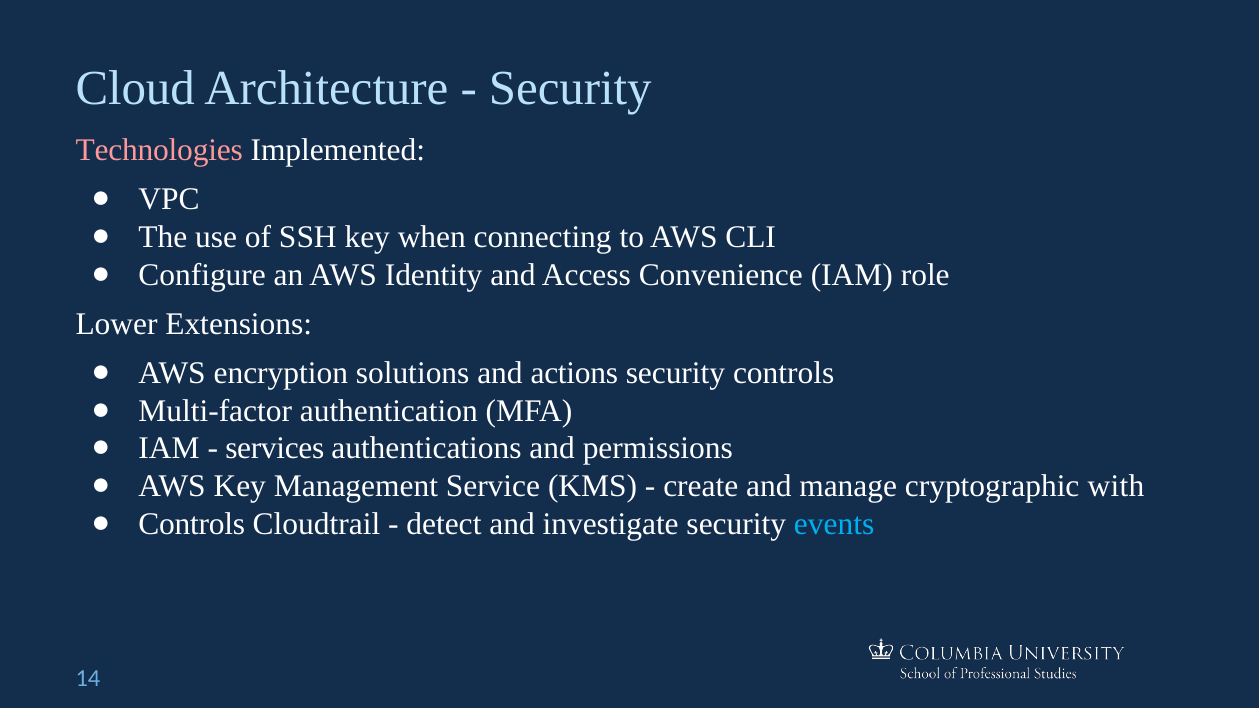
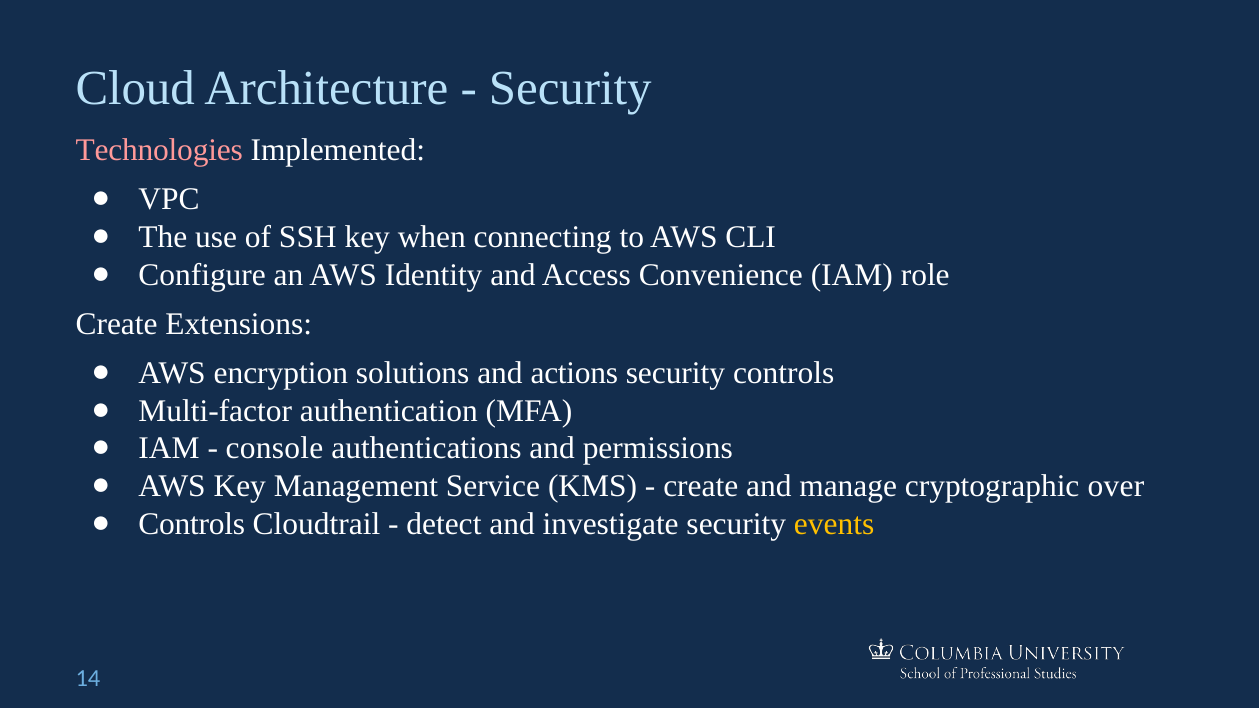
Lower at (117, 324): Lower -> Create
services: services -> console
with: with -> over
events colour: light blue -> yellow
